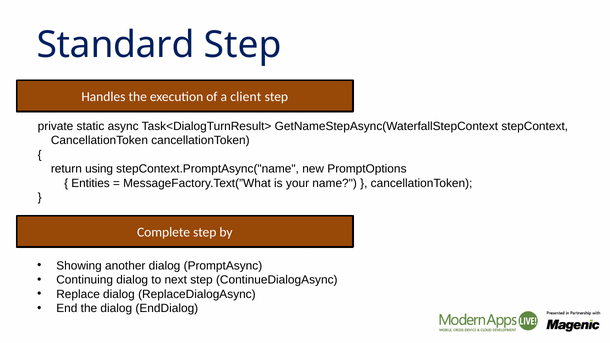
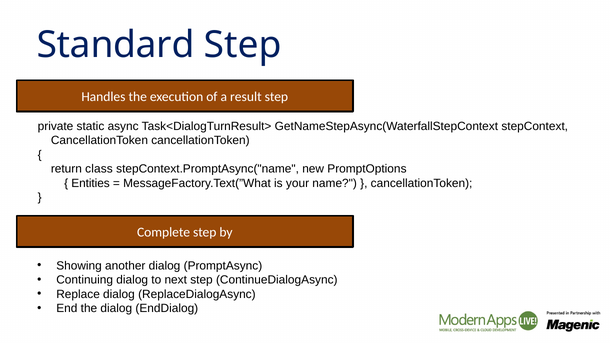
client: client -> result
using: using -> class
